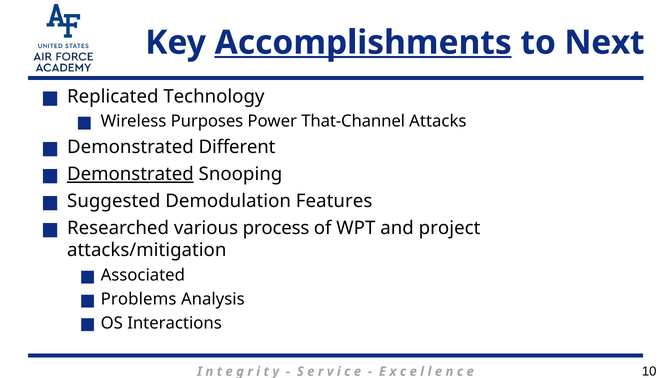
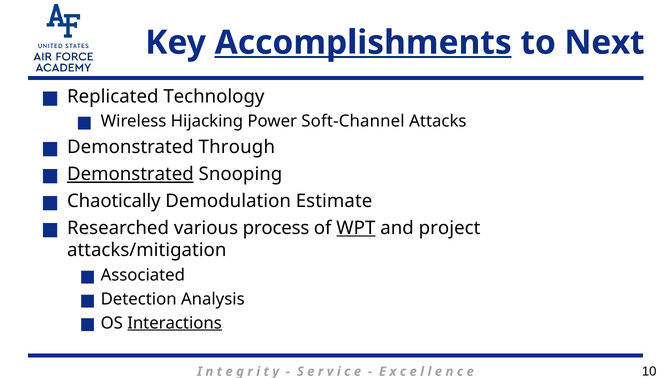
Purposes: Purposes -> Hijacking
That-Channel: That-Channel -> Soft-Channel
Different: Different -> Through
Suggested: Suggested -> Chaotically
Features: Features -> Estimate
WPT underline: none -> present
Problems: Problems -> Detection
Interactions underline: none -> present
